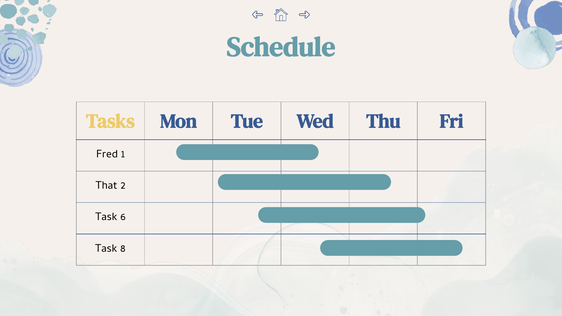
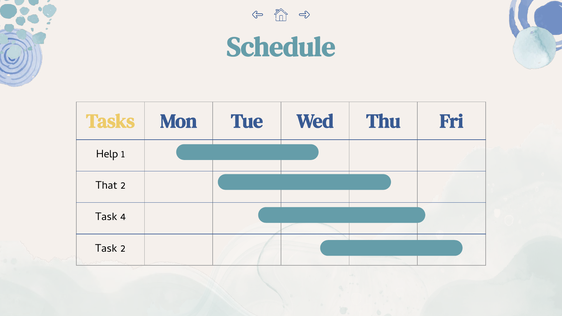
Fred: Fred -> Help
6: 6 -> 4
Task 8: 8 -> 2
